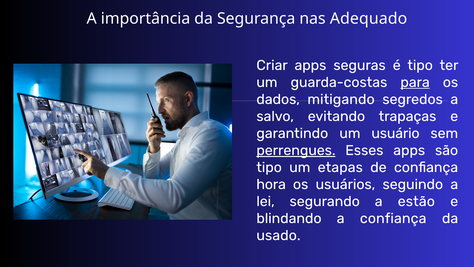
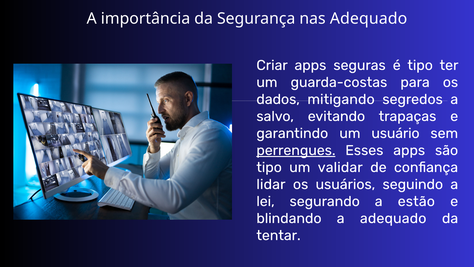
para underline: present -> none
etapas: etapas -> validar
hora: hora -> lidar
a confiança: confiança -> adequado
usado: usado -> tentar
